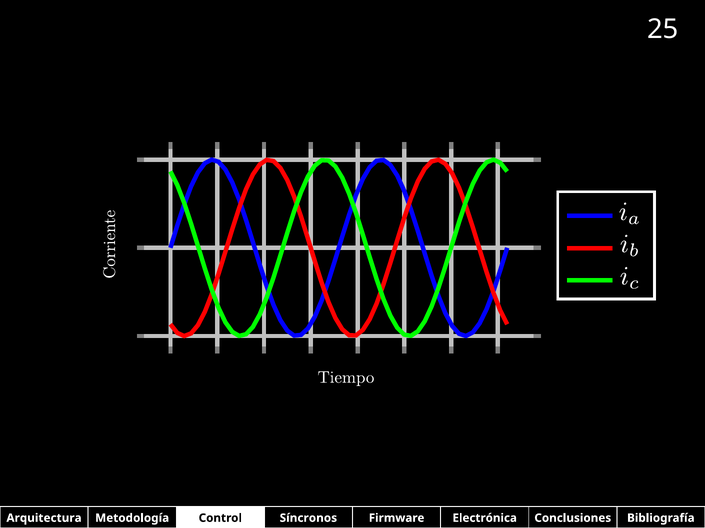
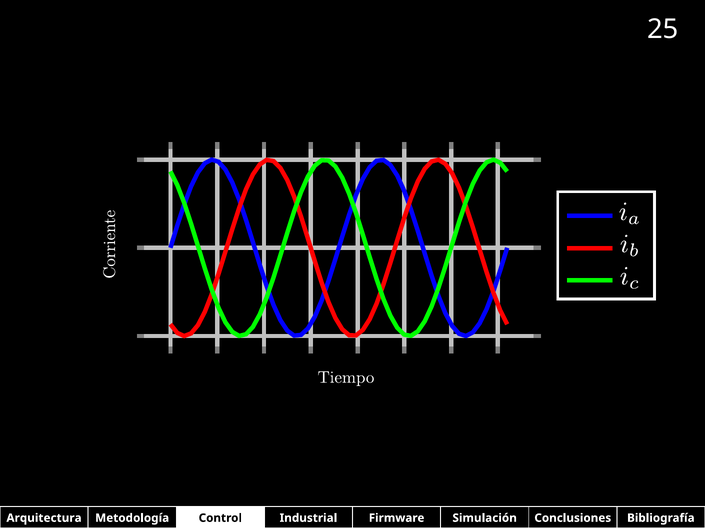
Síncronos: Síncronos -> Industrial
Electrónica: Electrónica -> Simulación
